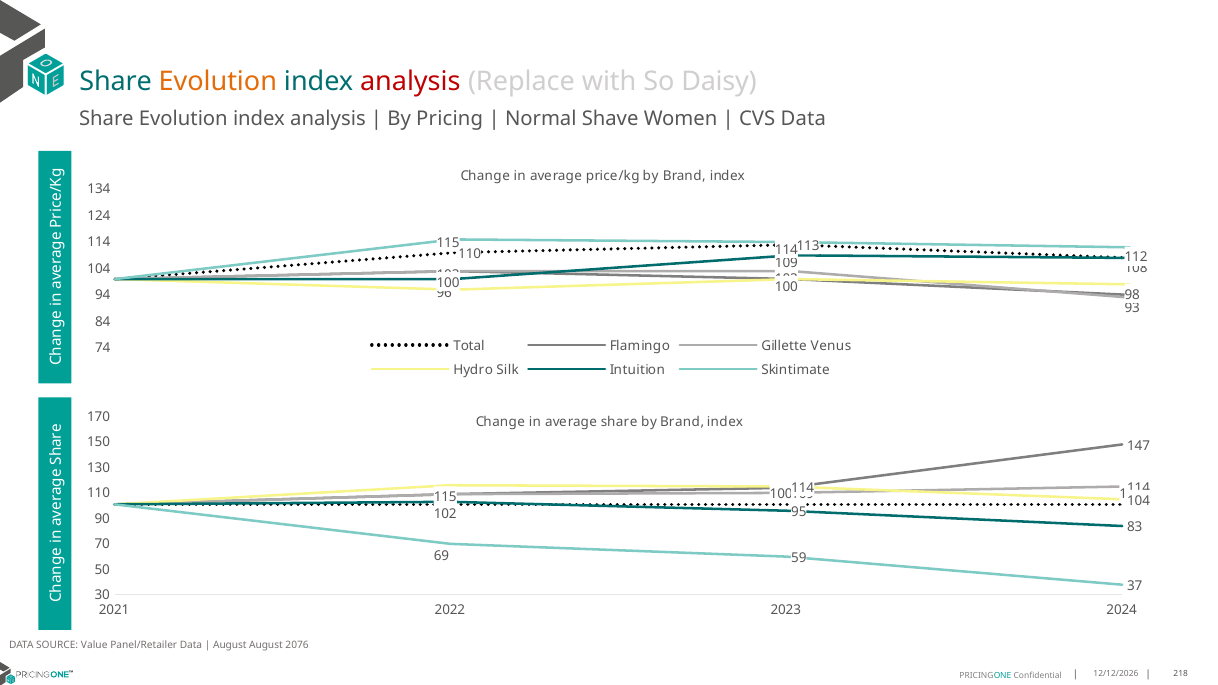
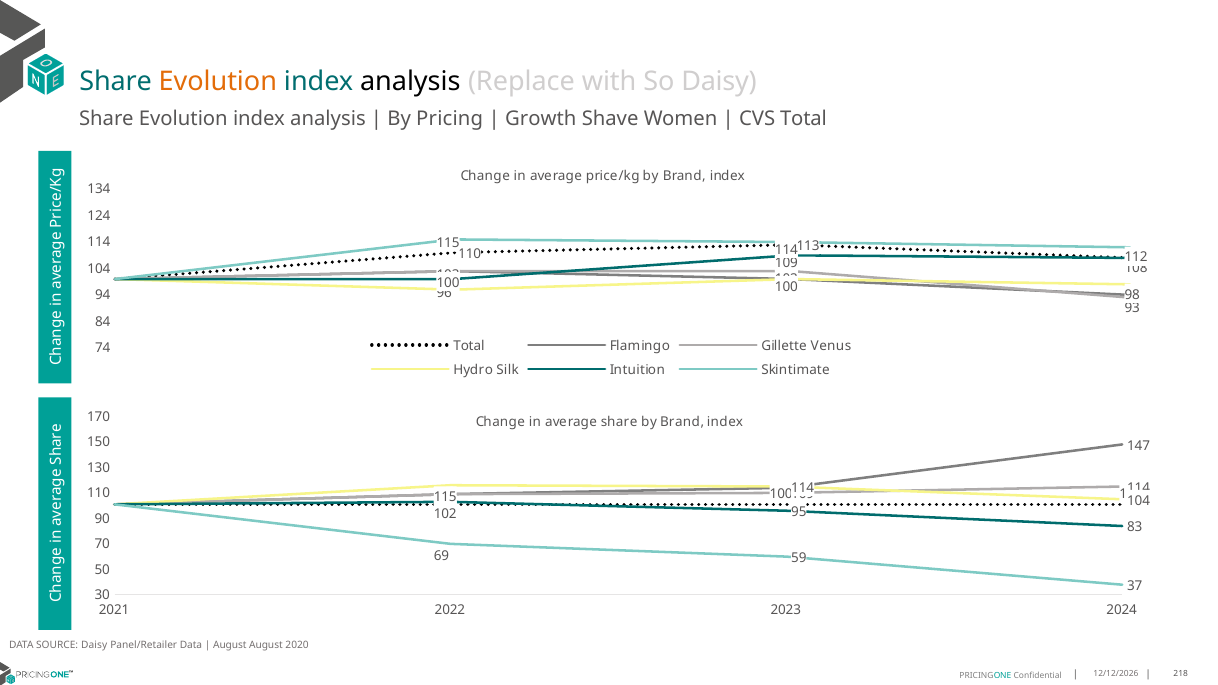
analysis at (410, 82) colour: red -> black
Normal: Normal -> Growth
CVS Data: Data -> Total
SOURCE Value: Value -> Daisy
2076: 2076 -> 2020
